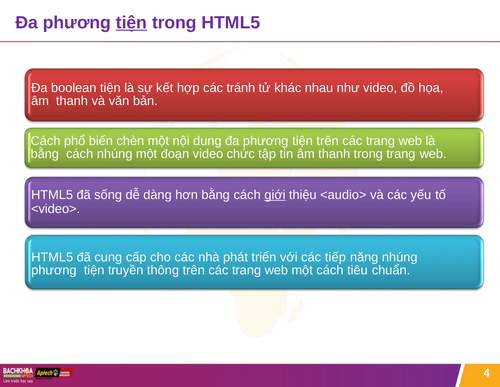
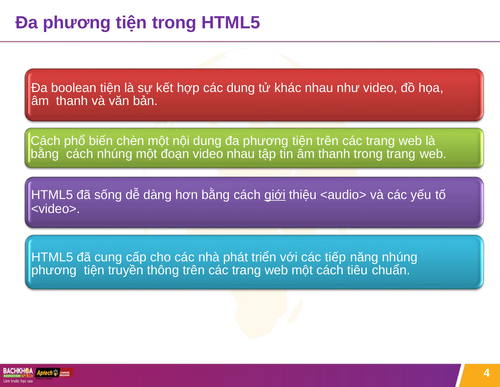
tiện at (131, 22) underline: present -> none
các tránh: tránh -> dung
video chức: chức -> nhau
